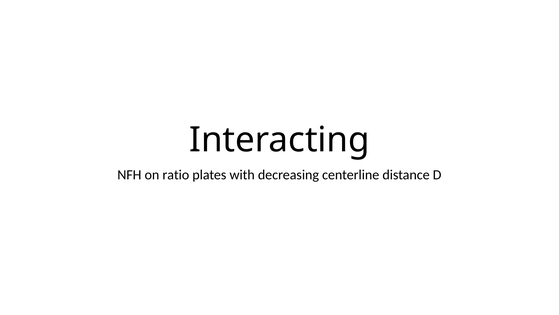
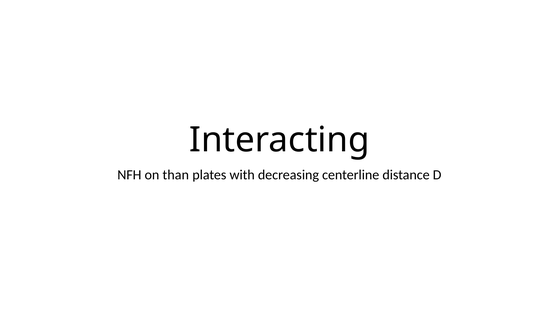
ratio: ratio -> than
